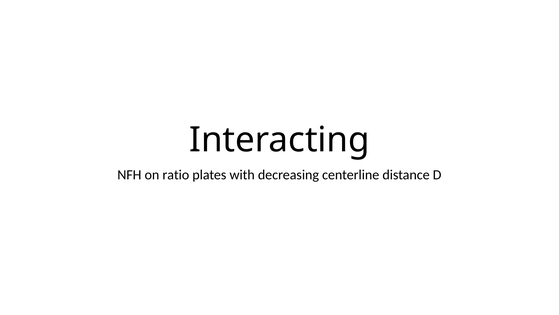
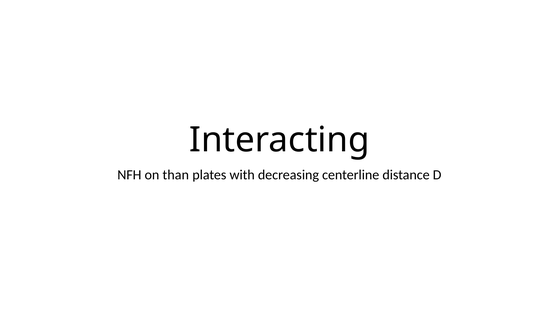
ratio: ratio -> than
